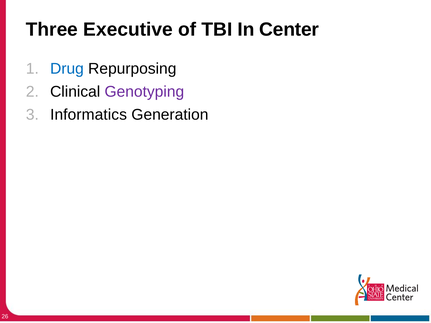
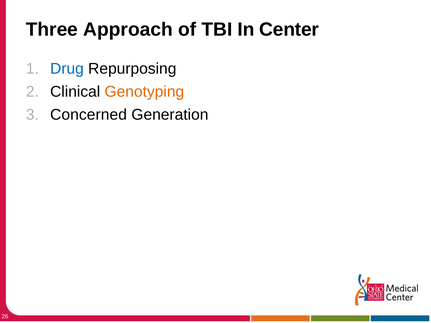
Executive: Executive -> Approach
Genotyping colour: purple -> orange
Informatics: Informatics -> Concerned
